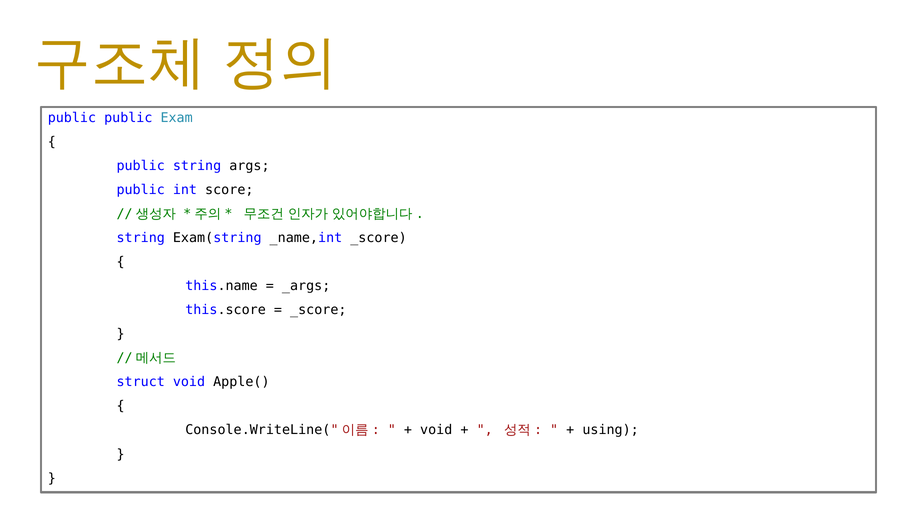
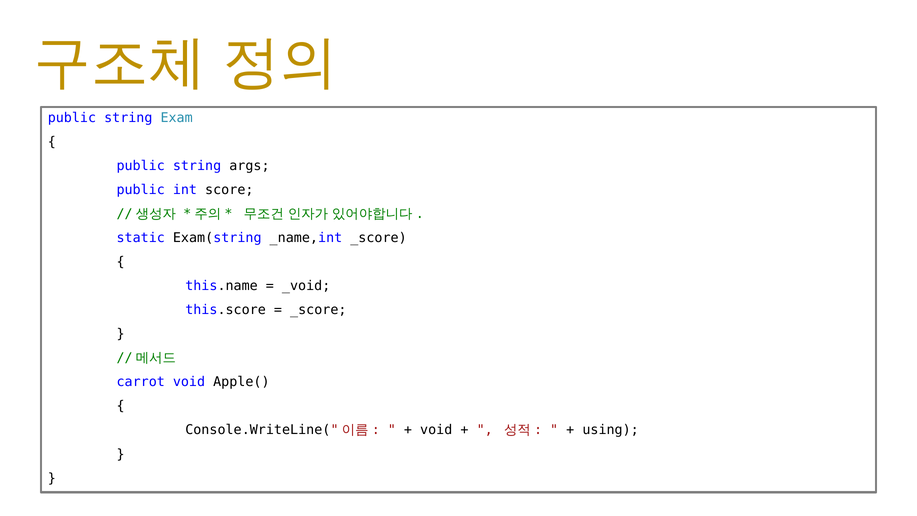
public at (128, 118): public -> string
string at (141, 238): string -> static
_args: _args -> _void
struct: struct -> carrot
